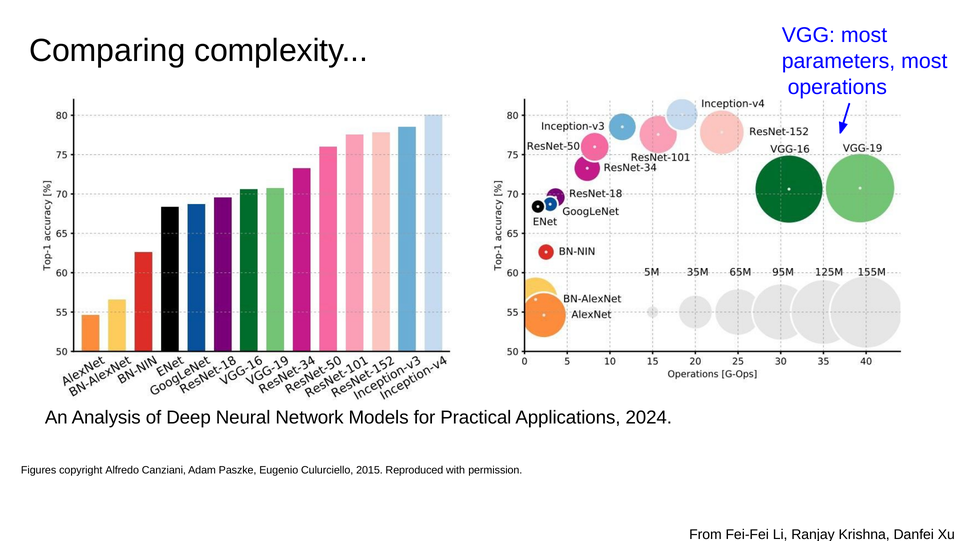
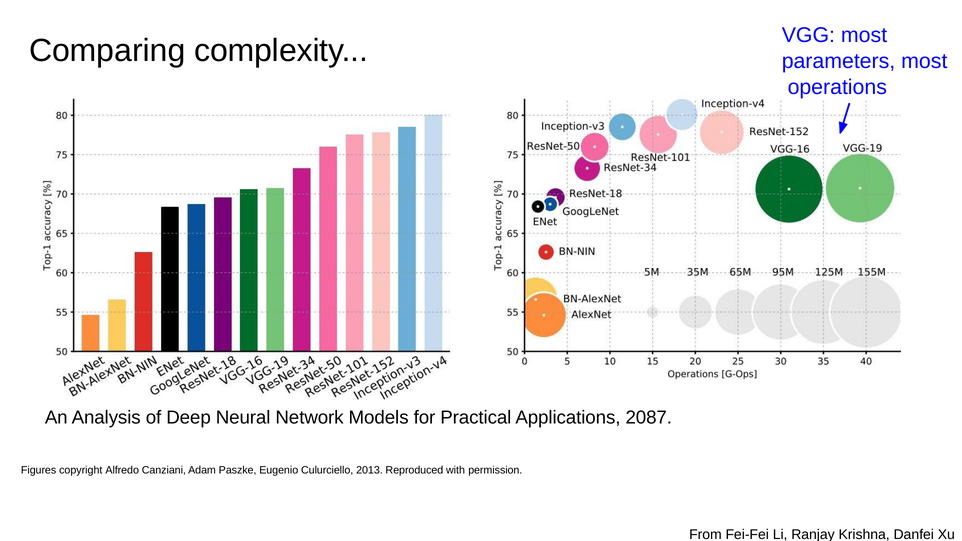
2024: 2024 -> 2087
2015: 2015 -> 2013
